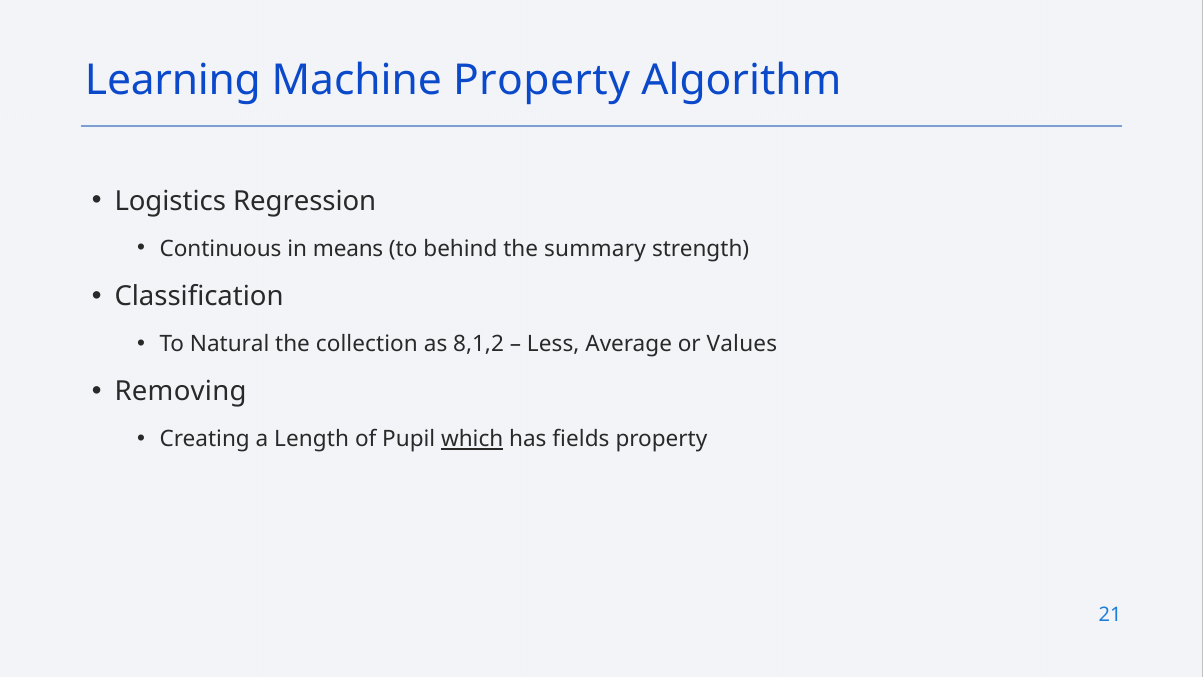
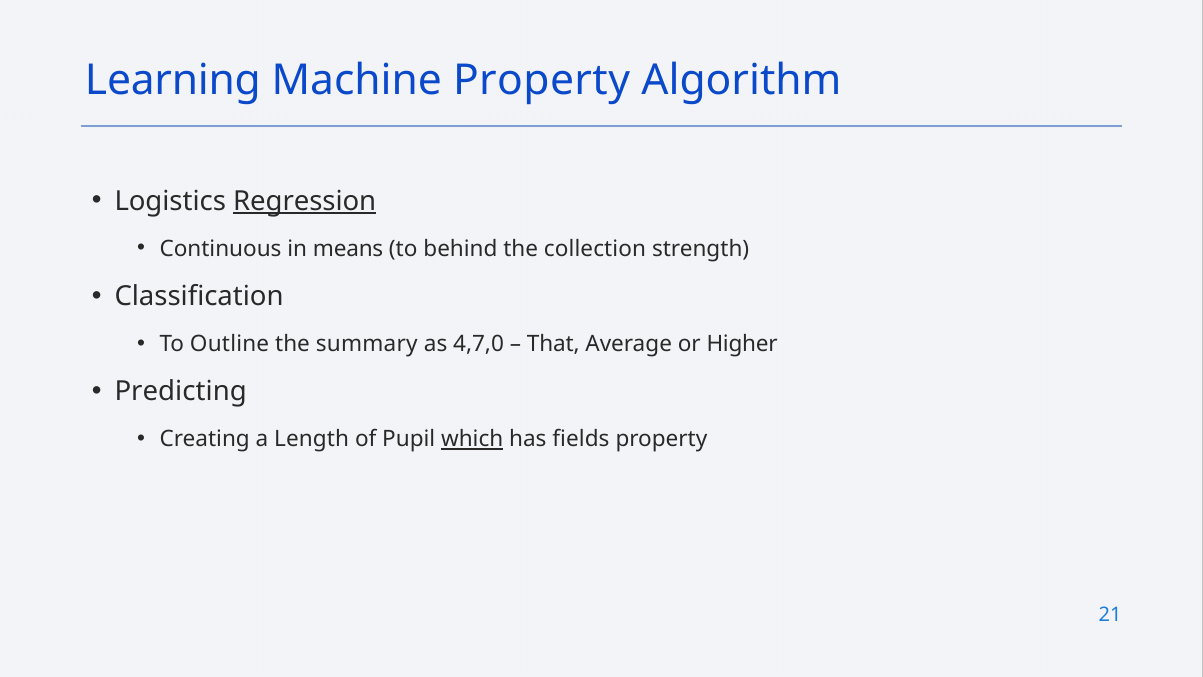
Regression underline: none -> present
summary: summary -> collection
Natural: Natural -> Outline
collection: collection -> summary
8,1,2: 8,1,2 -> 4,7,0
Less: Less -> That
Values: Values -> Higher
Removing: Removing -> Predicting
